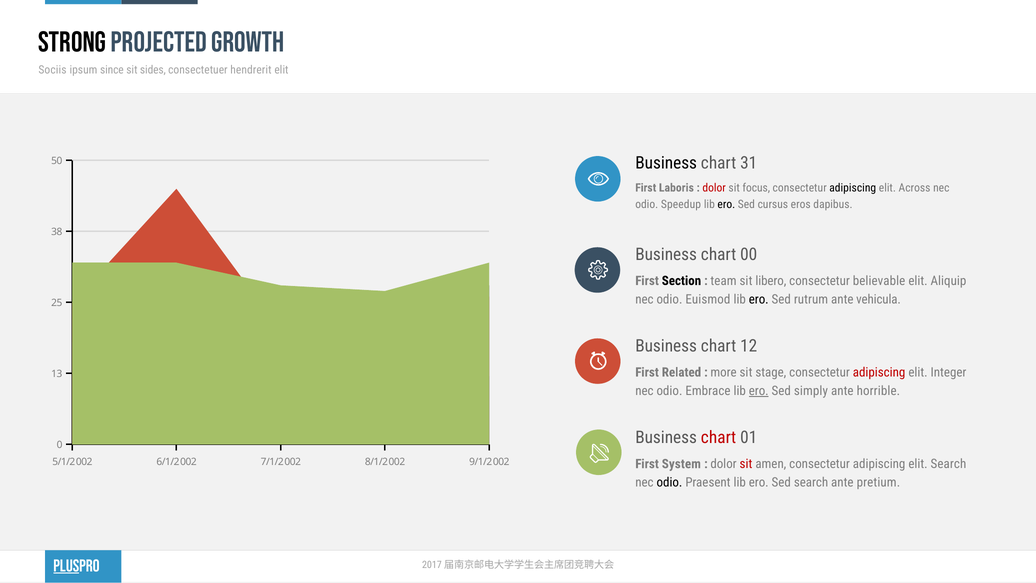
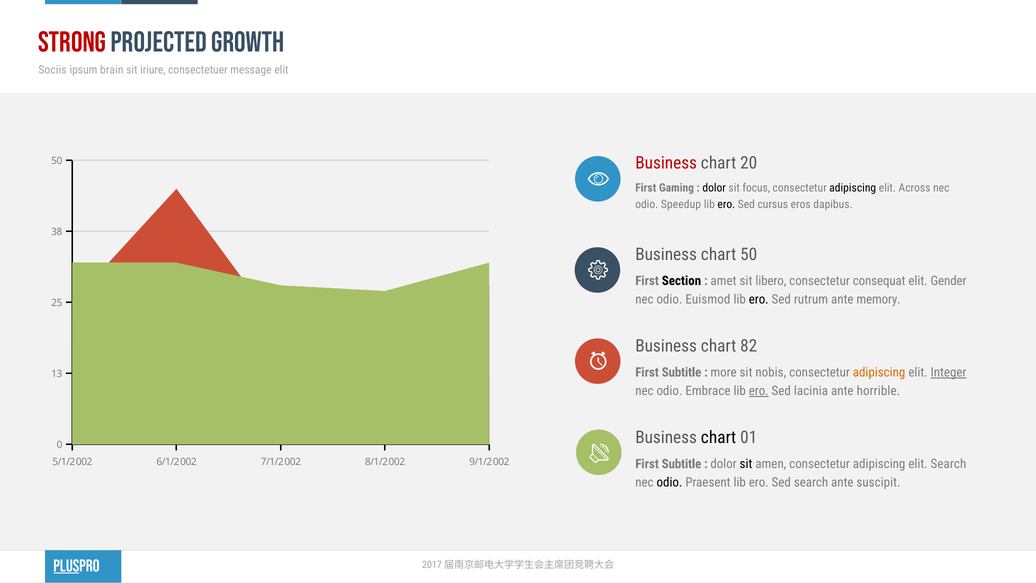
Strong colour: black -> red
since: since -> brain
sides: sides -> iriure
hendrerit: hendrerit -> message
Business at (666, 163) colour: black -> red
31: 31 -> 20
Laboris: Laboris -> Gaming
dolor at (714, 188) colour: red -> black
chart 00: 00 -> 50
team: team -> amet
believable: believable -> consequat
Aliquip: Aliquip -> Gender
vehicula: vehicula -> memory
12: 12 -> 82
Related at (681, 372): Related -> Subtitle
stage: stage -> nobis
adipiscing at (879, 372) colour: red -> orange
Integer underline: none -> present
simply: simply -> lacinia
chart at (719, 438) colour: red -> black
System at (681, 464): System -> Subtitle
sit at (746, 464) colour: red -> black
pretium: pretium -> suscipit
